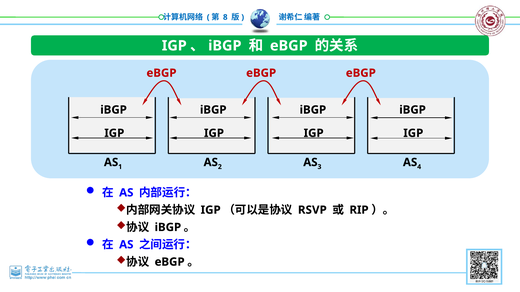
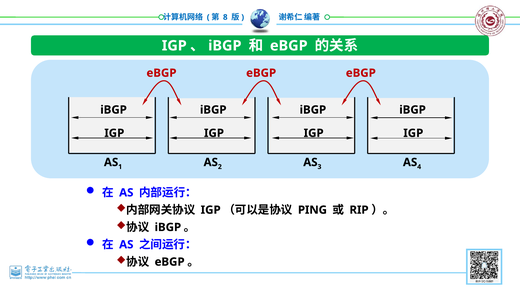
RSVP: RSVP -> PING
